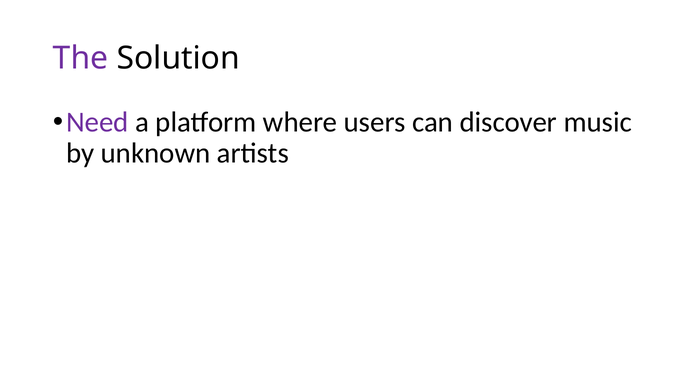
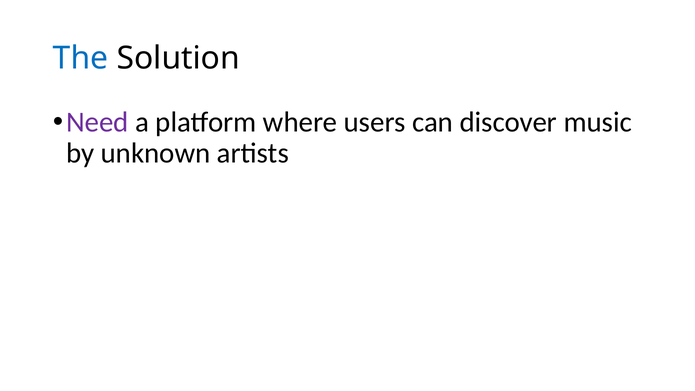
The colour: purple -> blue
